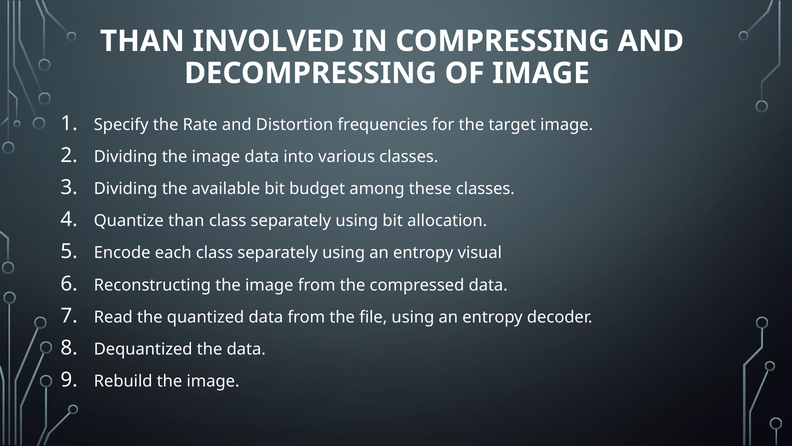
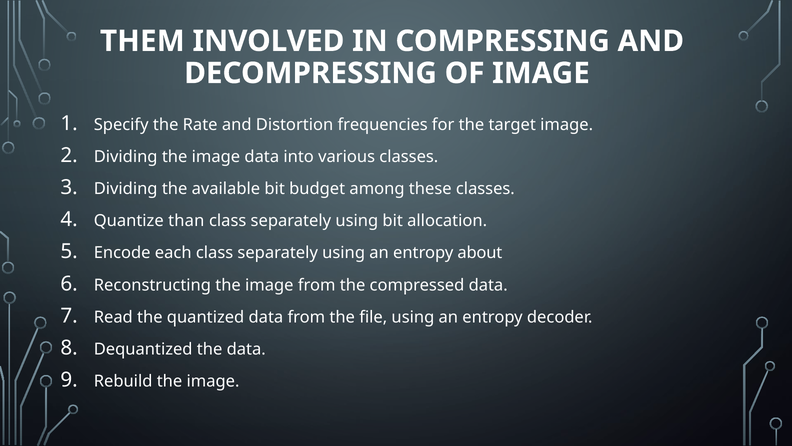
THAN at (142, 41): THAN -> THEM
visual: visual -> about
